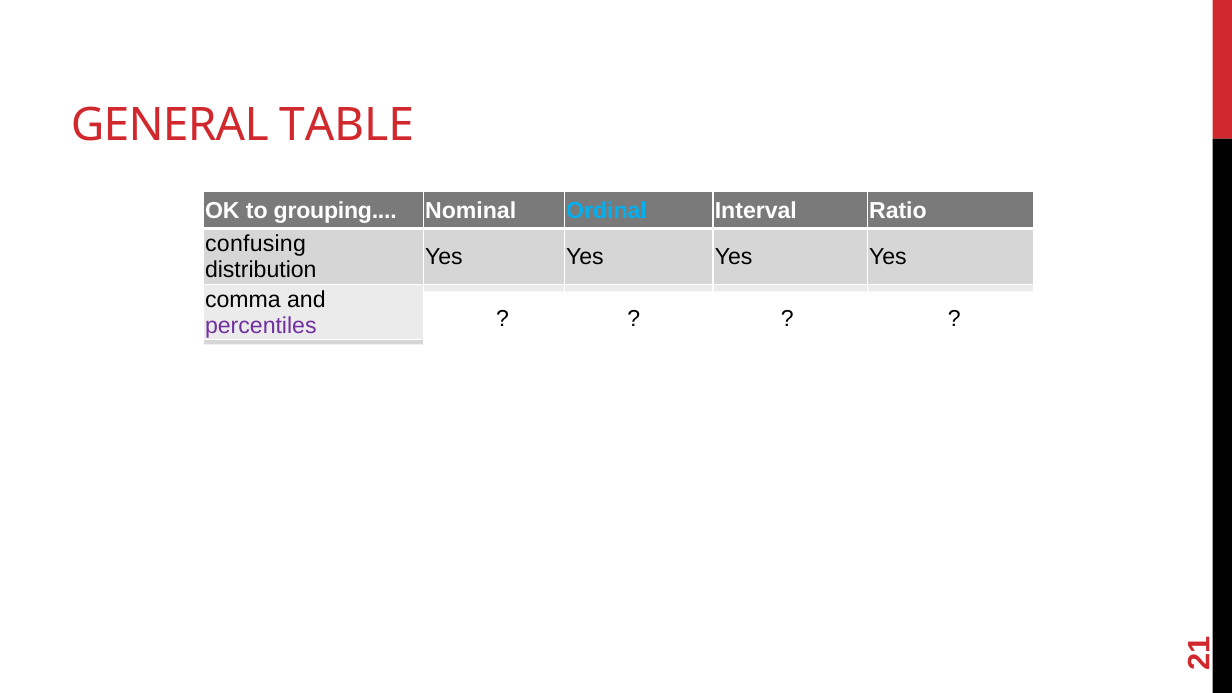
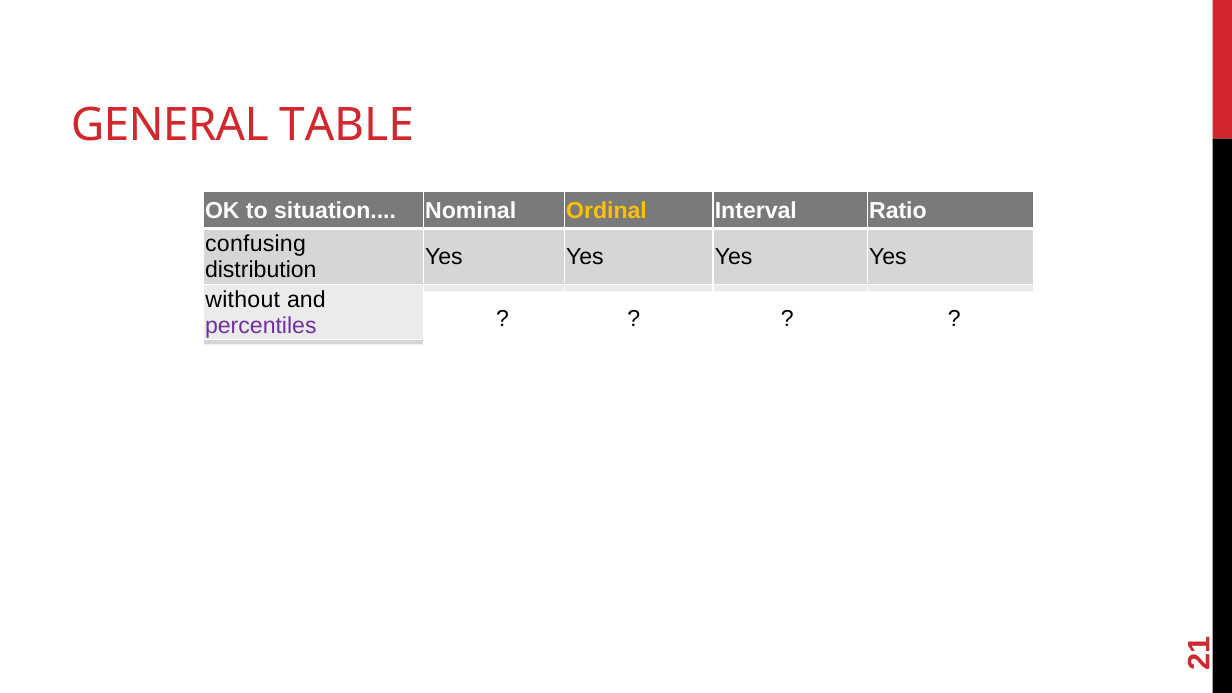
grouping: grouping -> situation
Ordinal colour: light blue -> yellow
comma: comma -> without
